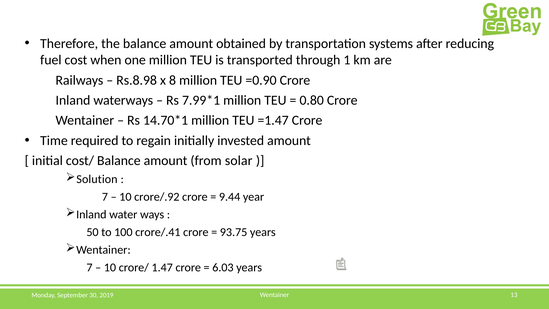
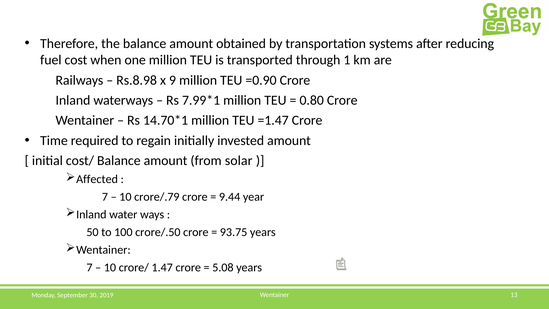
8: 8 -> 9
Solution: Solution -> Affected
crore/.92: crore/.92 -> crore/.79
crore/.41: crore/.41 -> crore/.50
6.03: 6.03 -> 5.08
